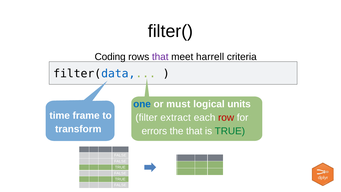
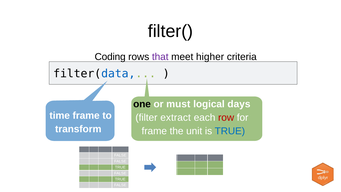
harrell: harrell -> higher
one colour: blue -> black
units: units -> days
errors at (154, 131): errors -> frame
the that: that -> unit
TRUE at (230, 131) colour: green -> blue
